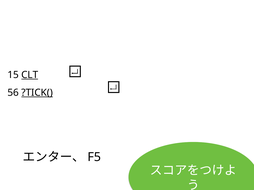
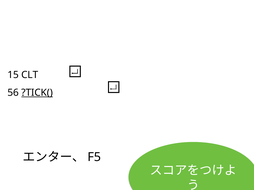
CLT underline: present -> none
